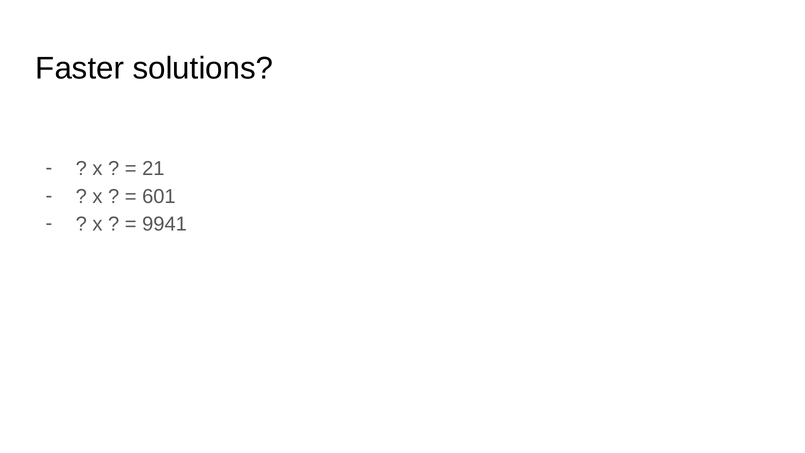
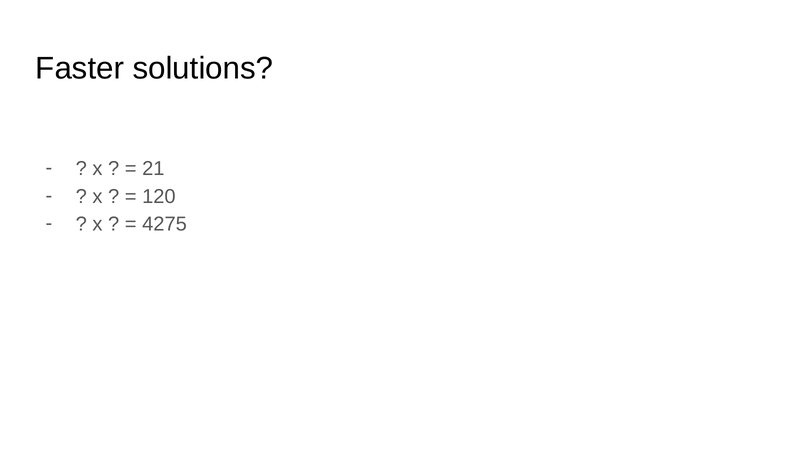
601: 601 -> 120
9941: 9941 -> 4275
